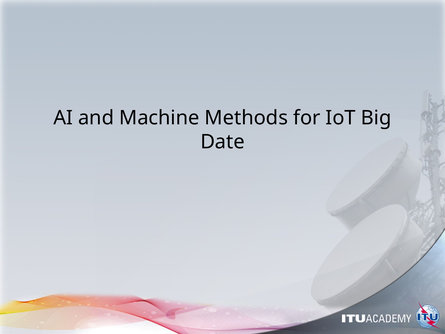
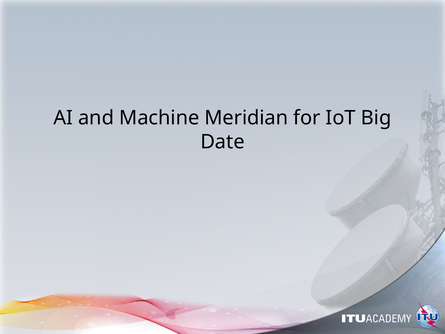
Methods: Methods -> Meridian
